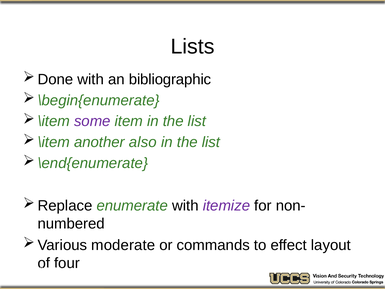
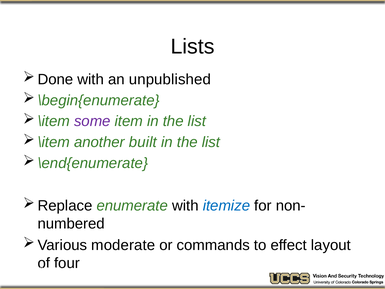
bibliographic: bibliographic -> unpublished
also: also -> built
itemize colour: purple -> blue
